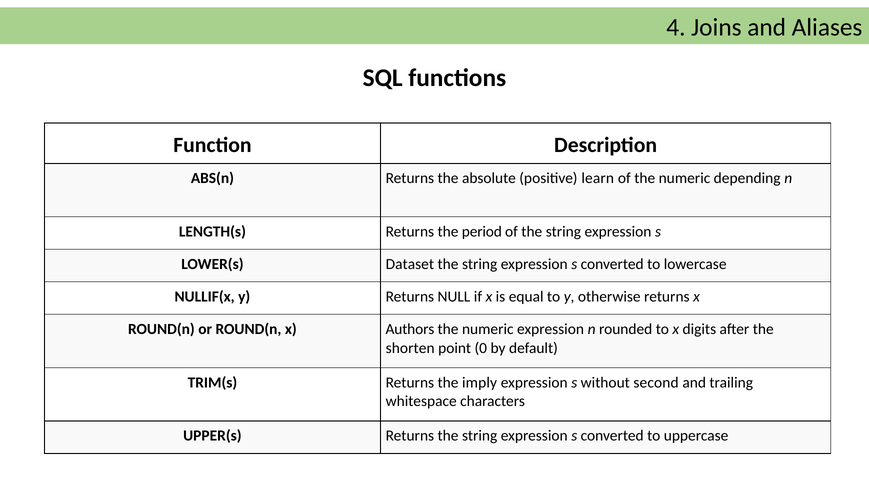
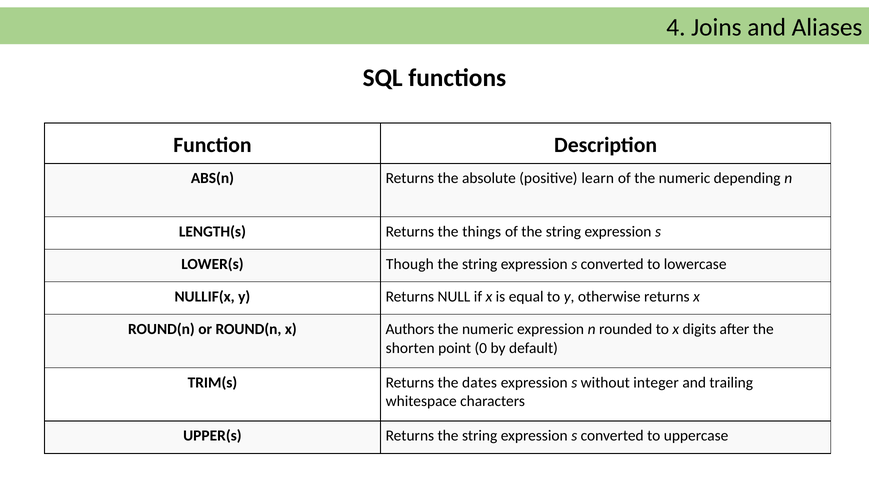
period: period -> things
Dataset: Dataset -> Though
imply: imply -> dates
second: second -> integer
